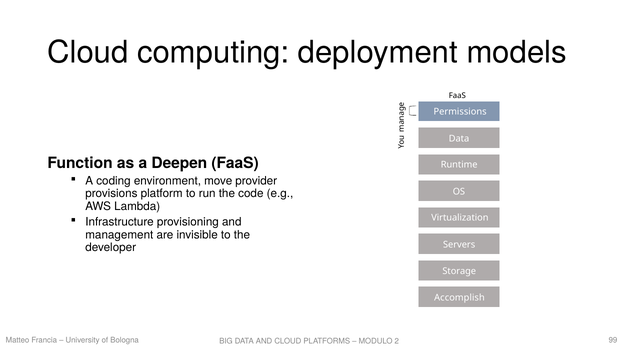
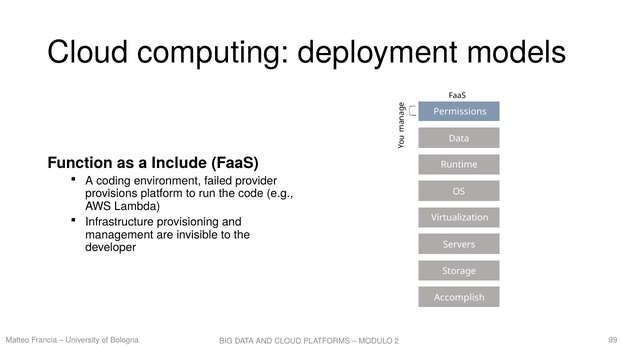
Deepen: Deepen -> Include
move: move -> failed
